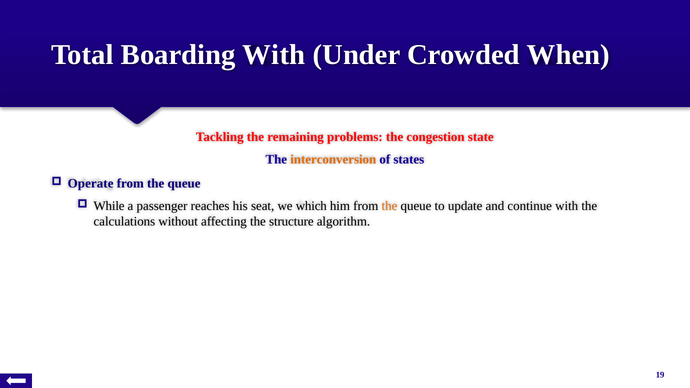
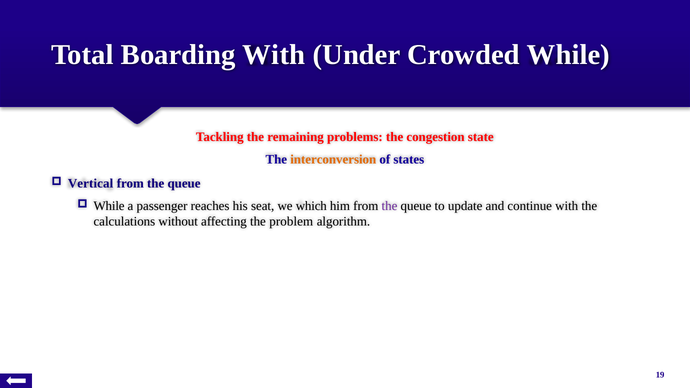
Crowded When: When -> While
Operate: Operate -> Vertical
the at (389, 206) colour: orange -> purple
structure: structure -> problem
